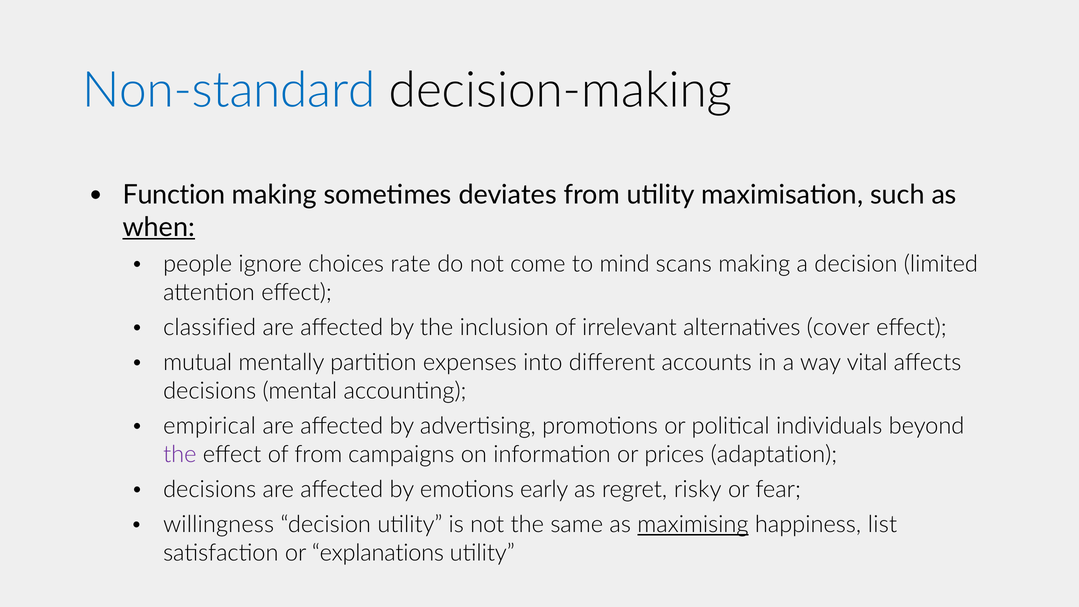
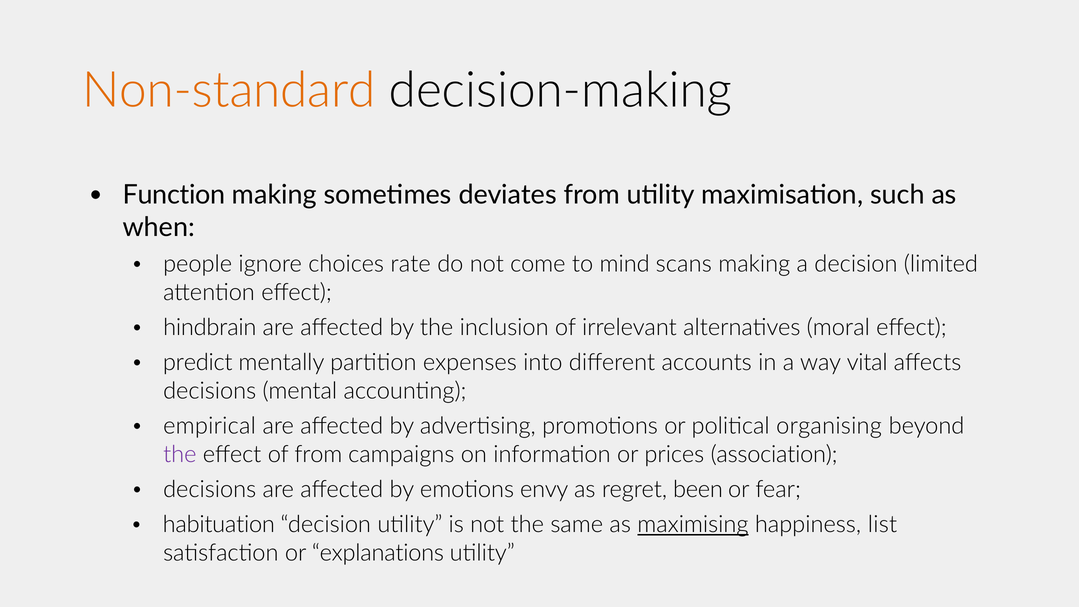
Non-standard colour: blue -> orange
when underline: present -> none
classified: classified -> hindbrain
cover: cover -> moral
mutual: mutual -> predict
individuals: individuals -> organising
adaptation: adaptation -> association
early: early -> envy
risky: risky -> been
willingness: willingness -> habituation
